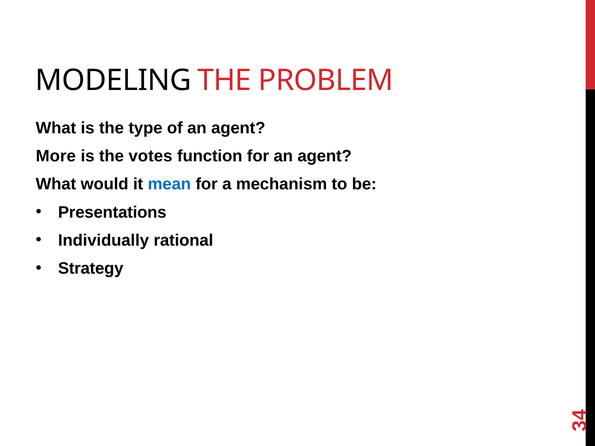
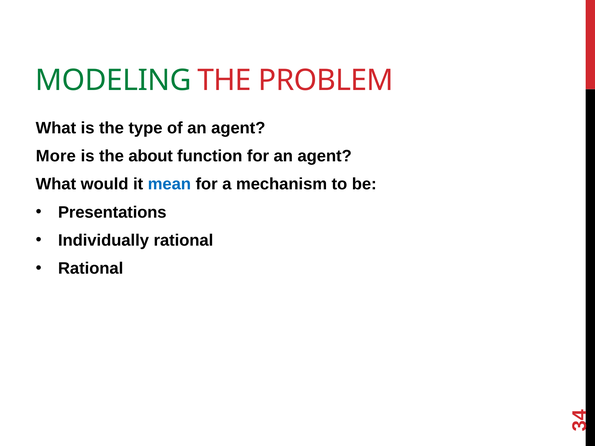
MODELING colour: black -> green
votes: votes -> about
Strategy at (91, 269): Strategy -> Rational
